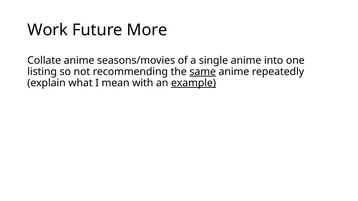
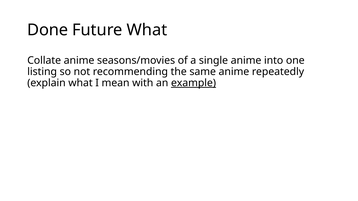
Work: Work -> Done
Future More: More -> What
same underline: present -> none
